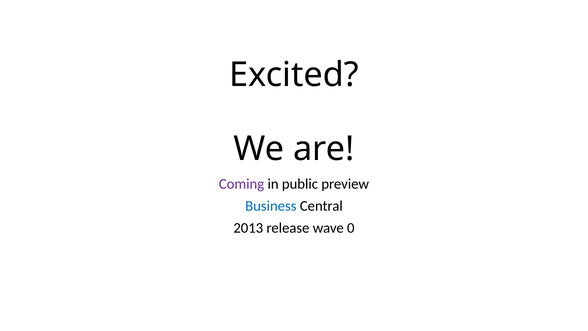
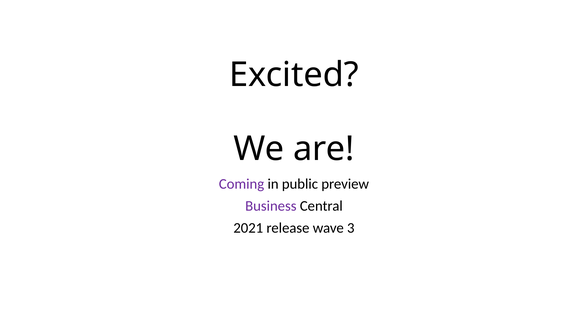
Business colour: blue -> purple
2013: 2013 -> 2021
0: 0 -> 3
